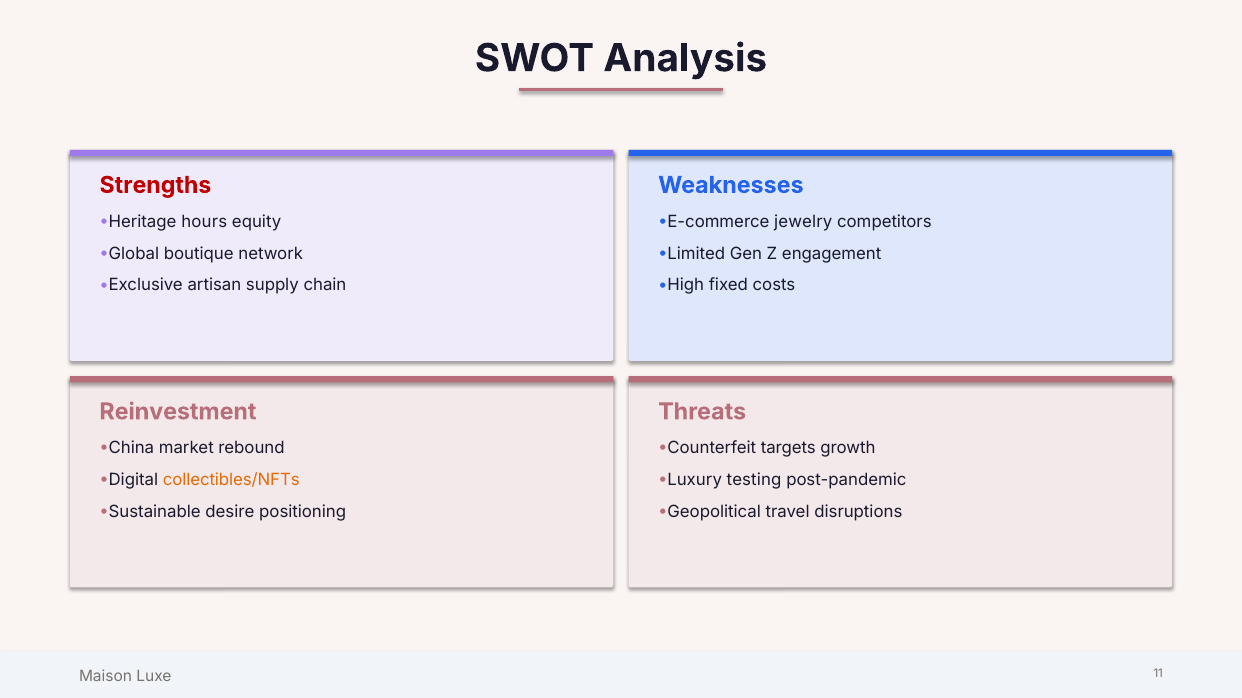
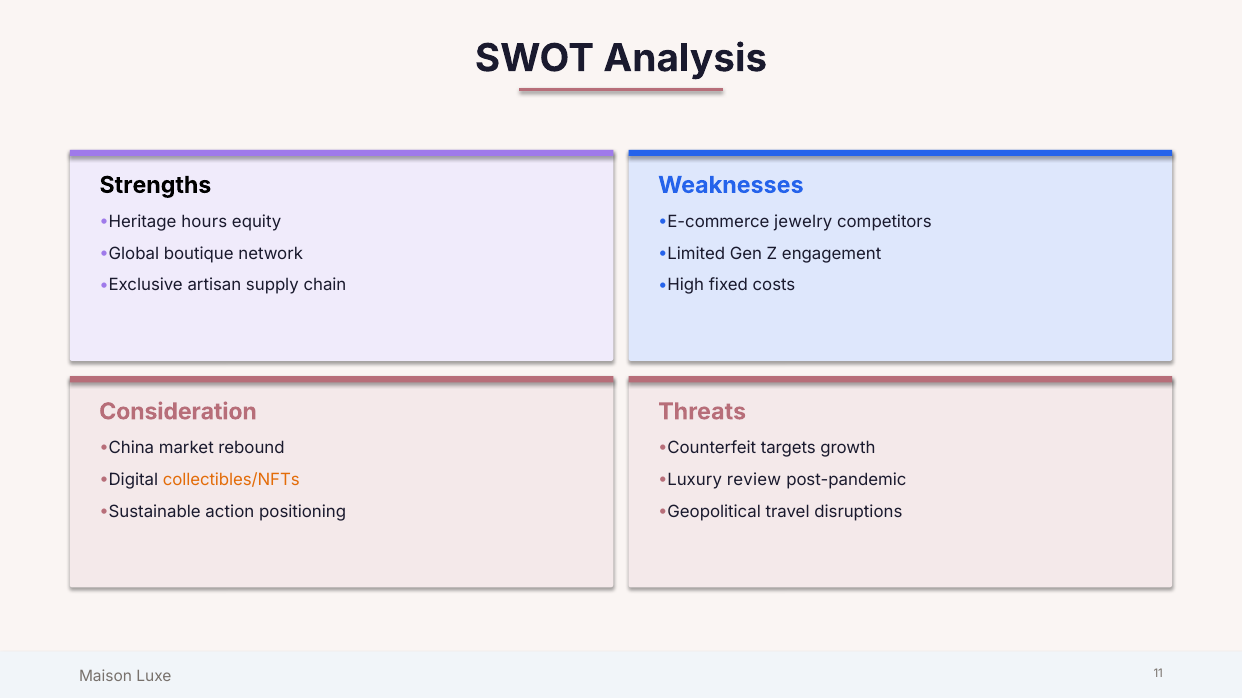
Strengths colour: red -> black
Reinvestment: Reinvestment -> Consideration
testing: testing -> review
desire: desire -> action
